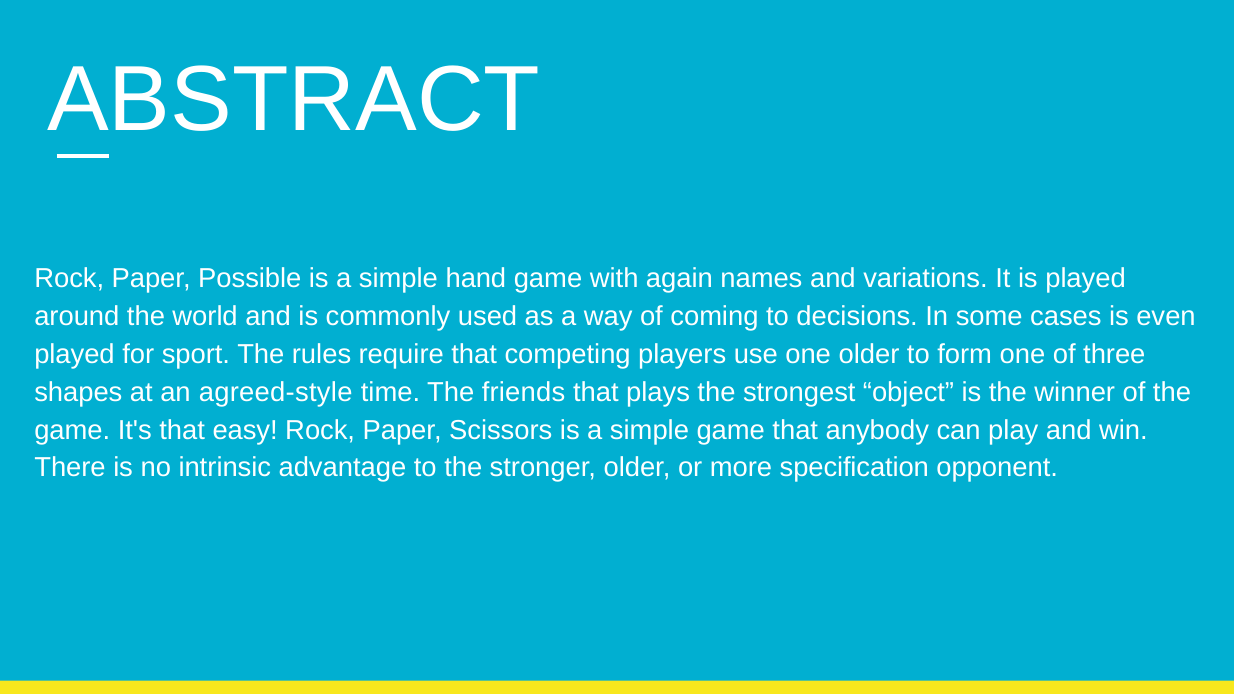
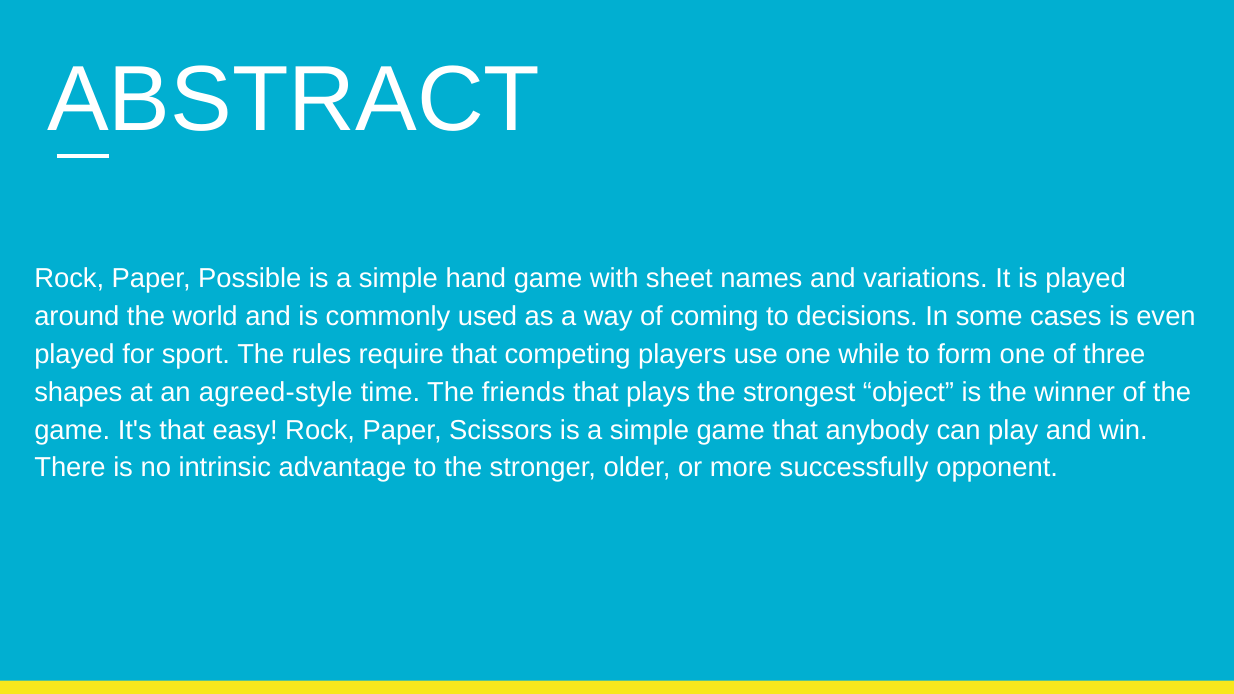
again: again -> sheet
one older: older -> while
specification: specification -> successfully
